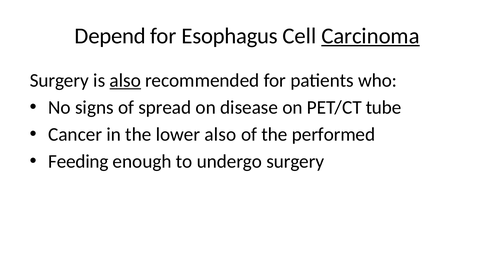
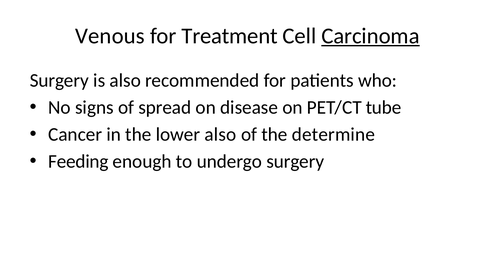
Depend: Depend -> Venous
Esophagus: Esophagus -> Treatment
also at (125, 80) underline: present -> none
performed: performed -> determine
